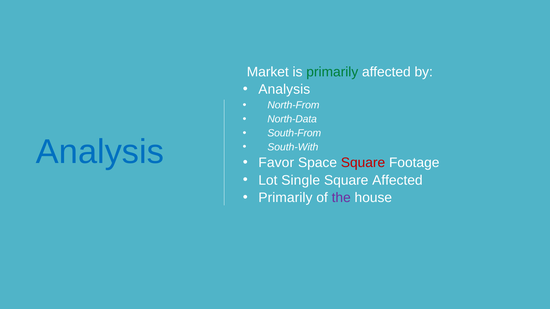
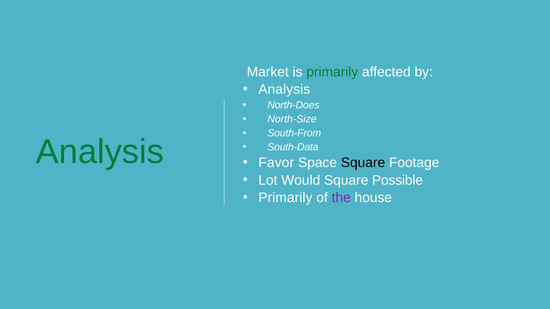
North-From: North-From -> North-Does
North-Data: North-Data -> North-Size
Analysis at (100, 152) colour: blue -> green
South-With: South-With -> South-Data
Square at (363, 163) colour: red -> black
Single: Single -> Would
Square Affected: Affected -> Possible
